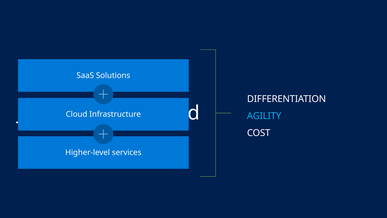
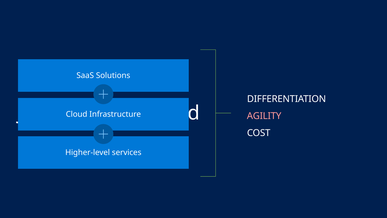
AGILITY colour: light blue -> pink
